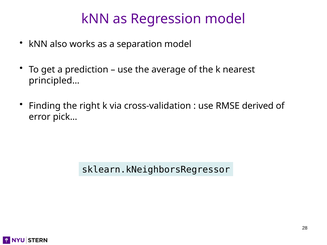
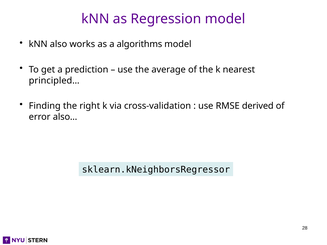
separation: separation -> algorithms
pick…: pick… -> also…
